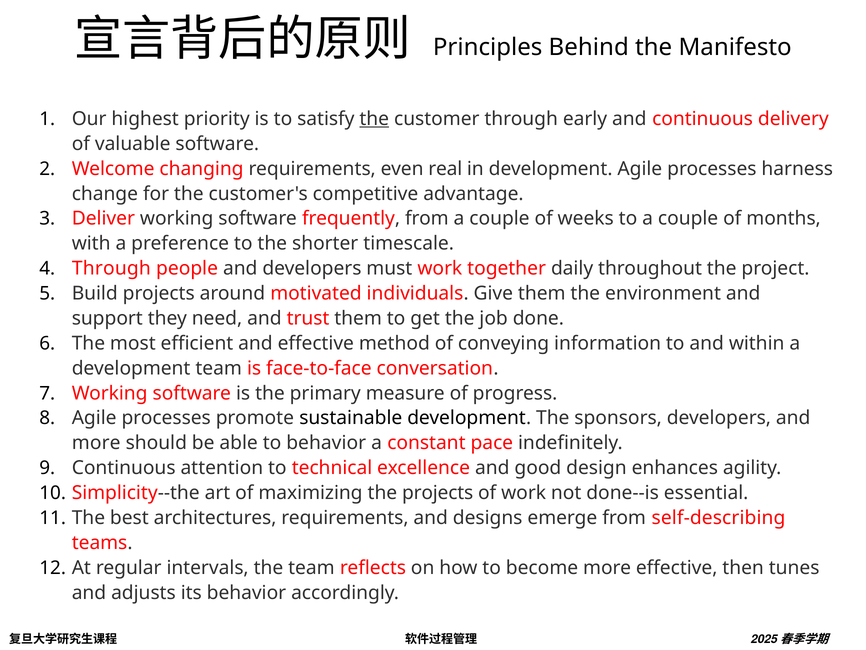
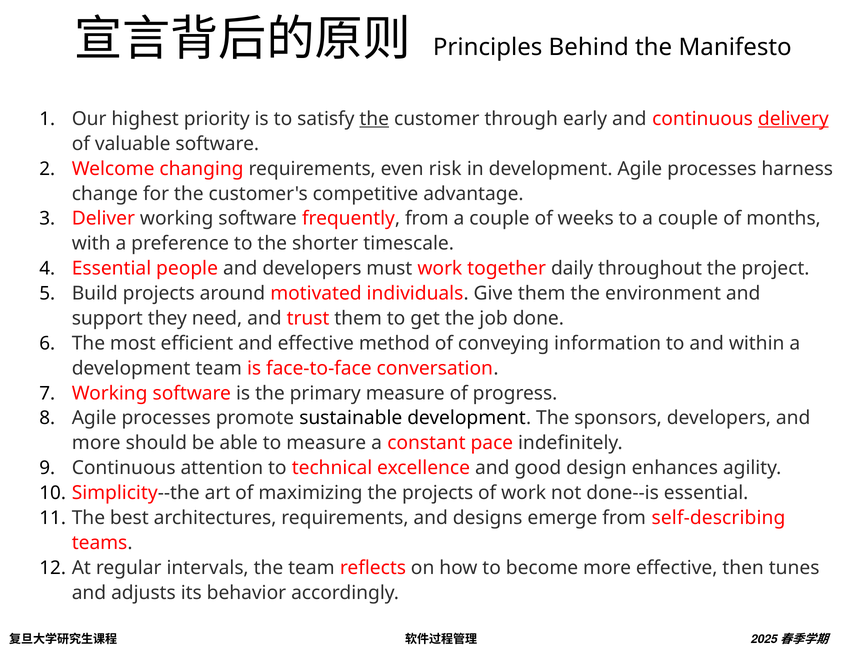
delivery underline: none -> present
real: real -> risk
Through at (111, 268): Through -> Essential
to behavior: behavior -> measure
